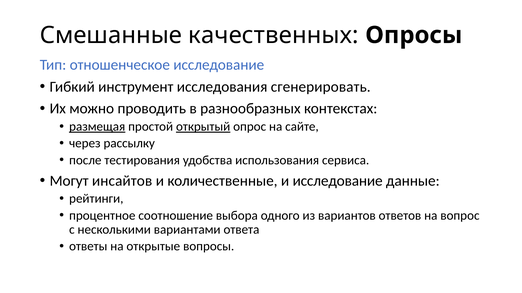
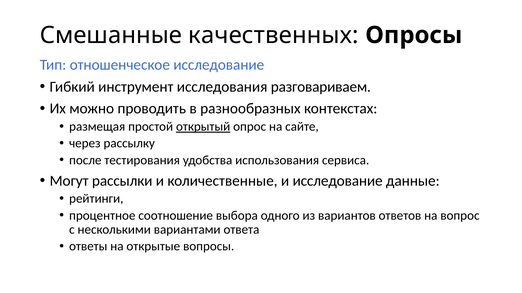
сгенерировать: сгенерировать -> разговариваем
размещая underline: present -> none
инсайтов: инсайтов -> рассылки
